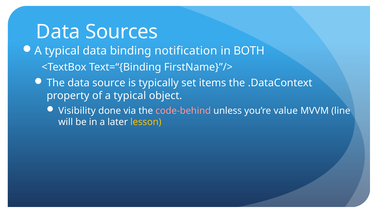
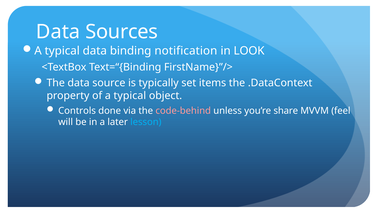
BOTH: BOTH -> LOOK
Visibility: Visibility -> Controls
value: value -> share
line: line -> feel
lesson colour: yellow -> light blue
